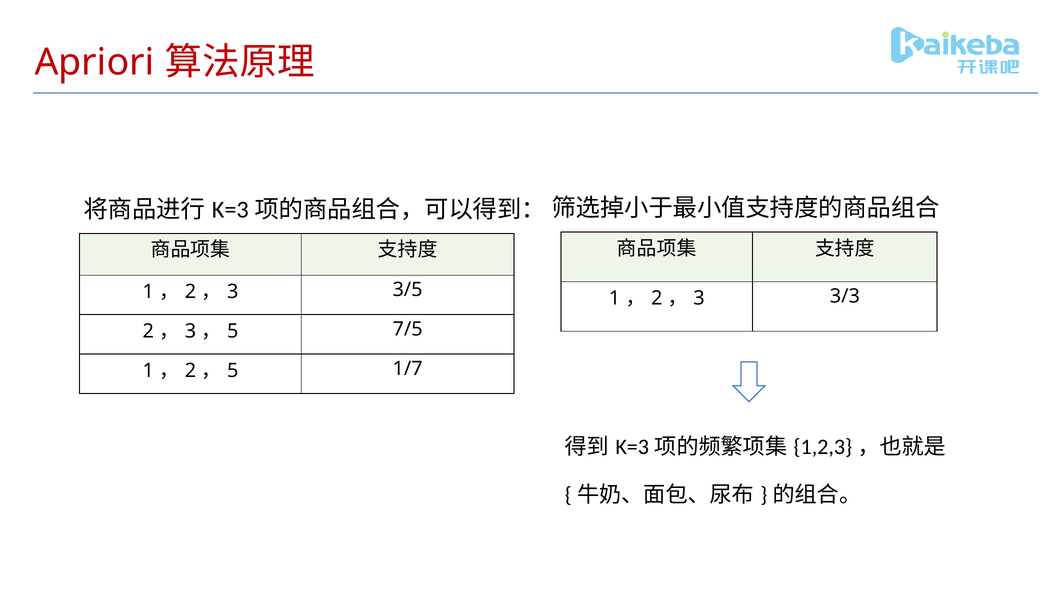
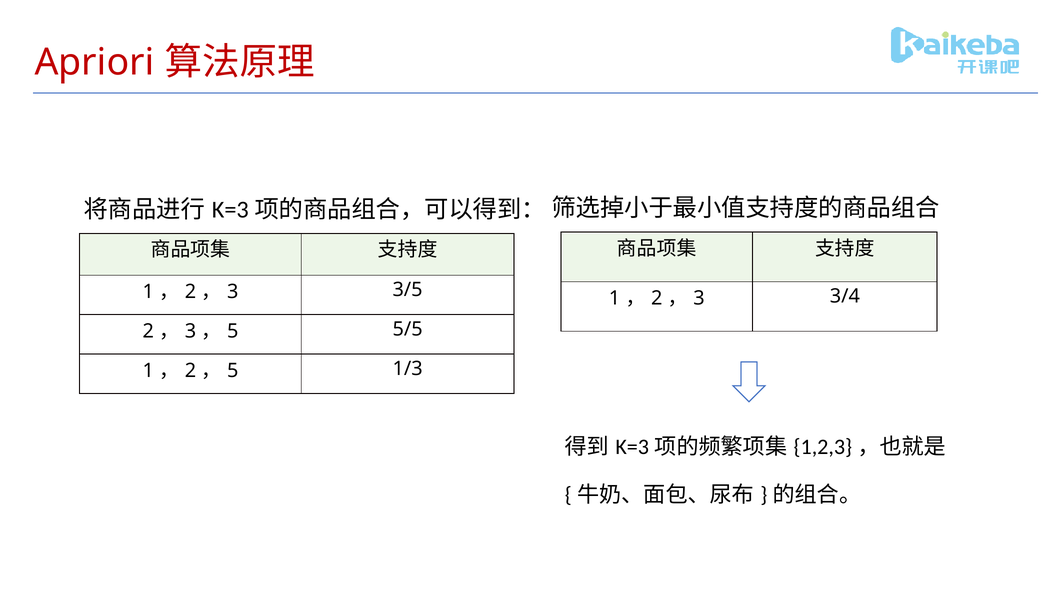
3/3: 3/3 -> 3/4
7/5: 7/5 -> 5/5
1/7: 1/7 -> 1/3
